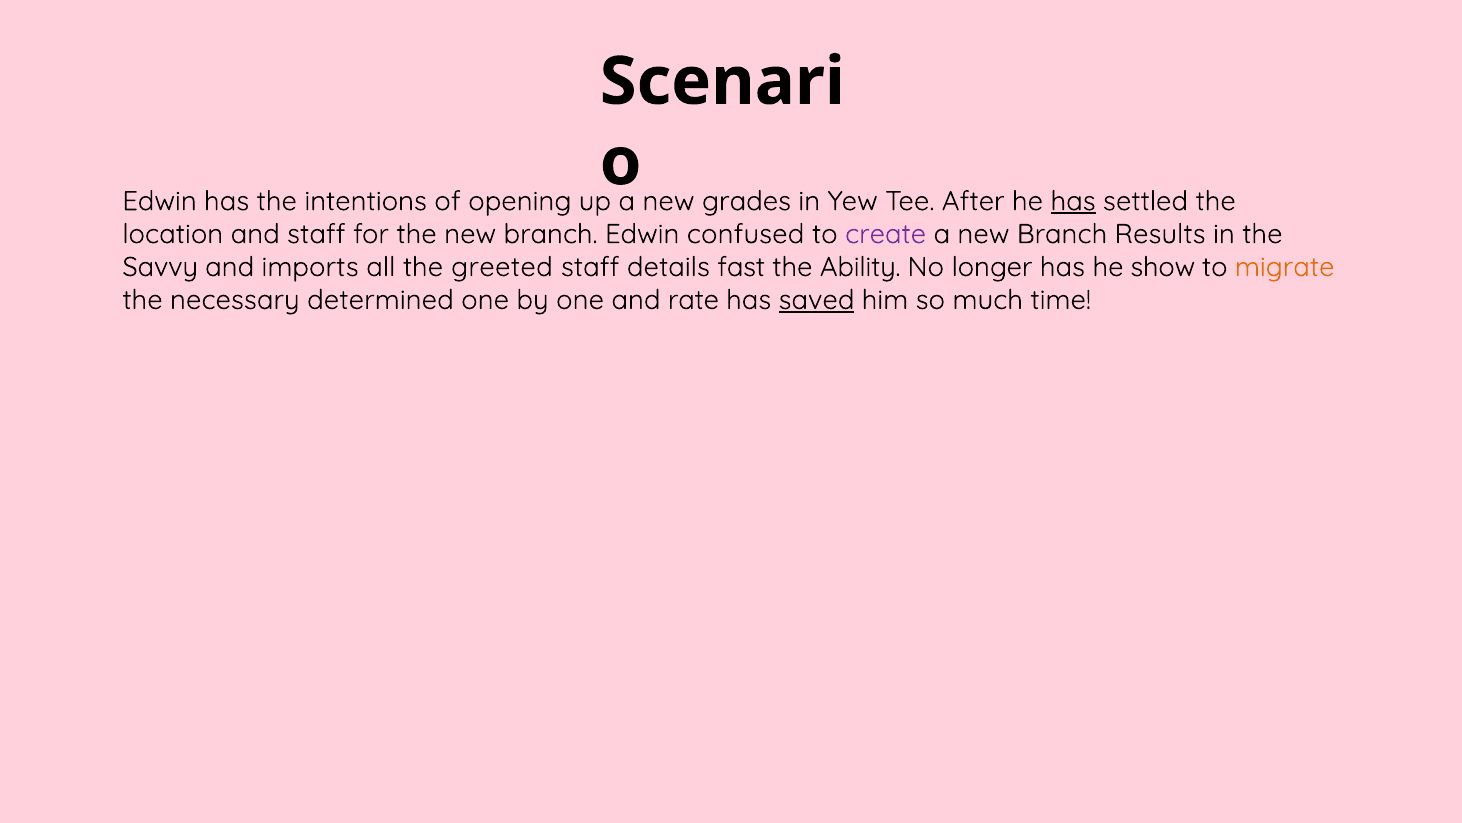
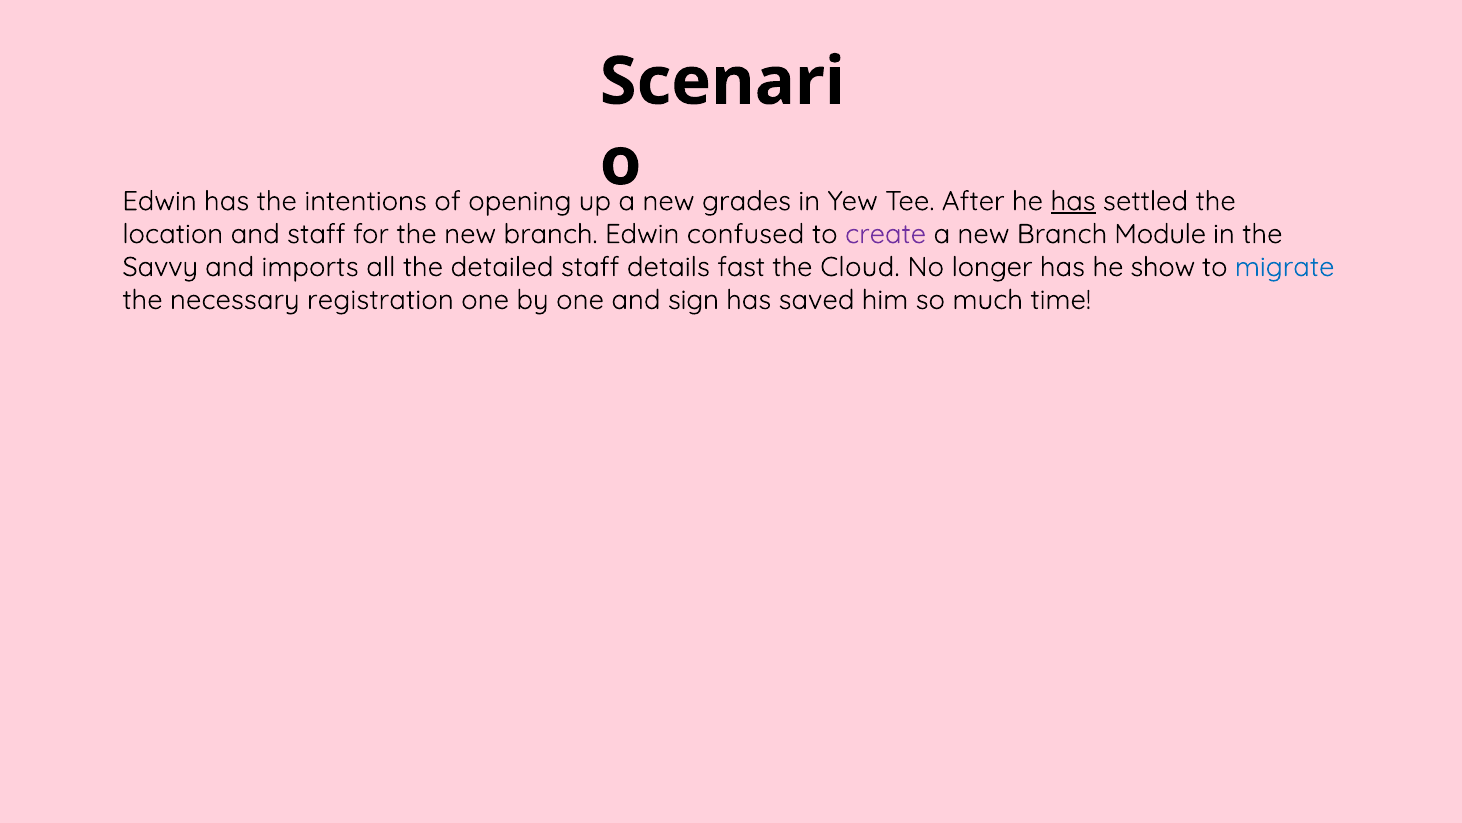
Results: Results -> Module
greeted: greeted -> detailed
Ability: Ability -> Cloud
migrate colour: orange -> blue
determined: determined -> registration
rate: rate -> sign
saved underline: present -> none
